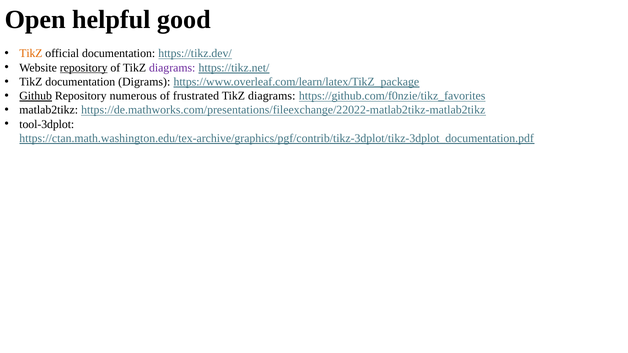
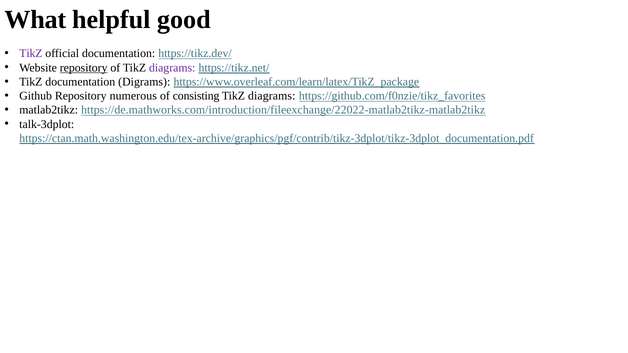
Open: Open -> What
TikZ at (31, 54) colour: orange -> purple
Github underline: present -> none
frustrated: frustrated -> consisting
https://de.mathworks.com/presentations/fileexchange/22022-matlab2tikz-matlab2tikz: https://de.mathworks.com/presentations/fileexchange/22022-matlab2tikz-matlab2tikz -> https://de.mathworks.com/introduction/fileexchange/22022-matlab2tikz-matlab2tikz
tool-3dplot: tool-3dplot -> talk-3dplot
